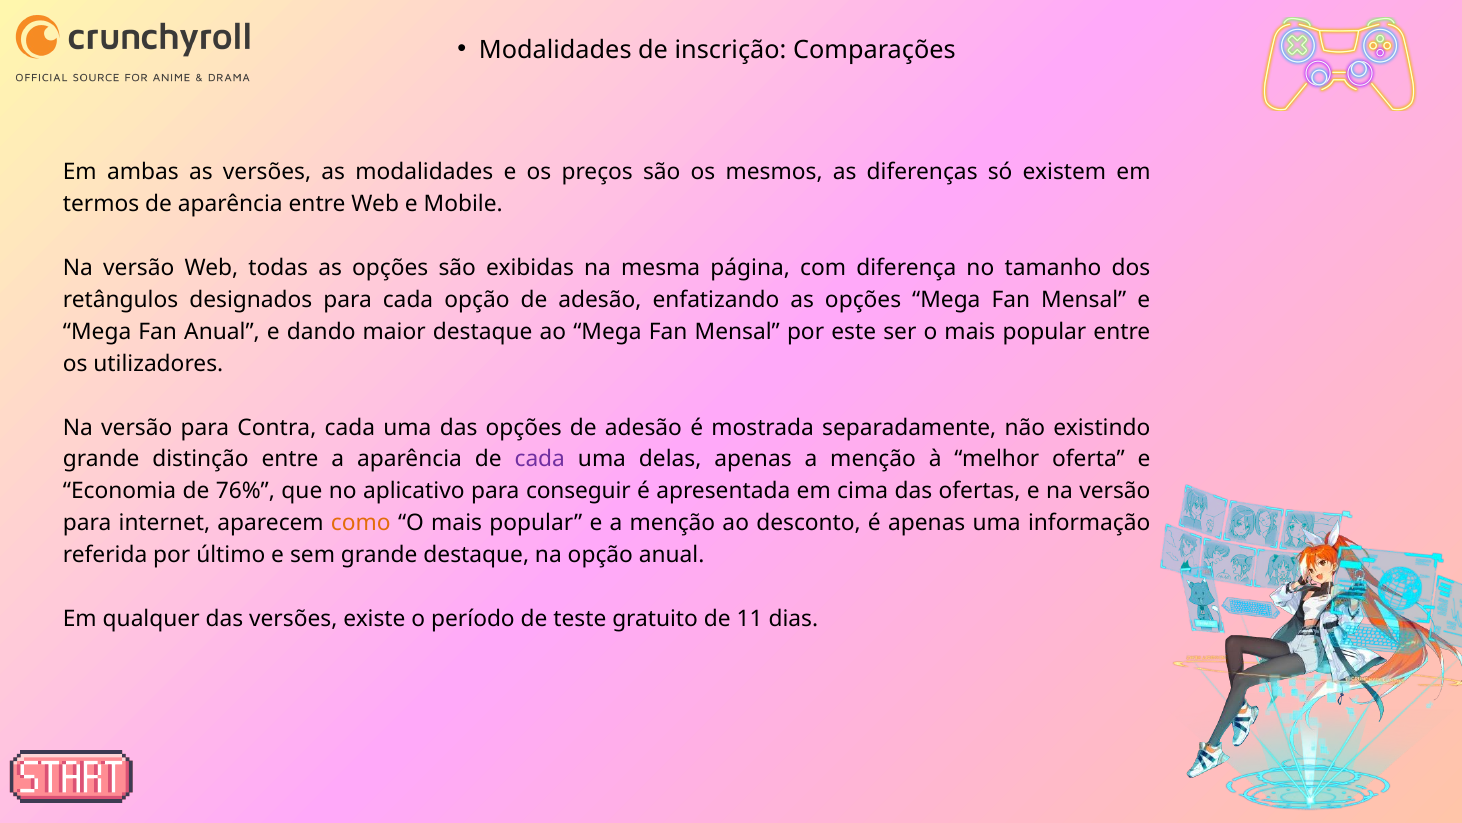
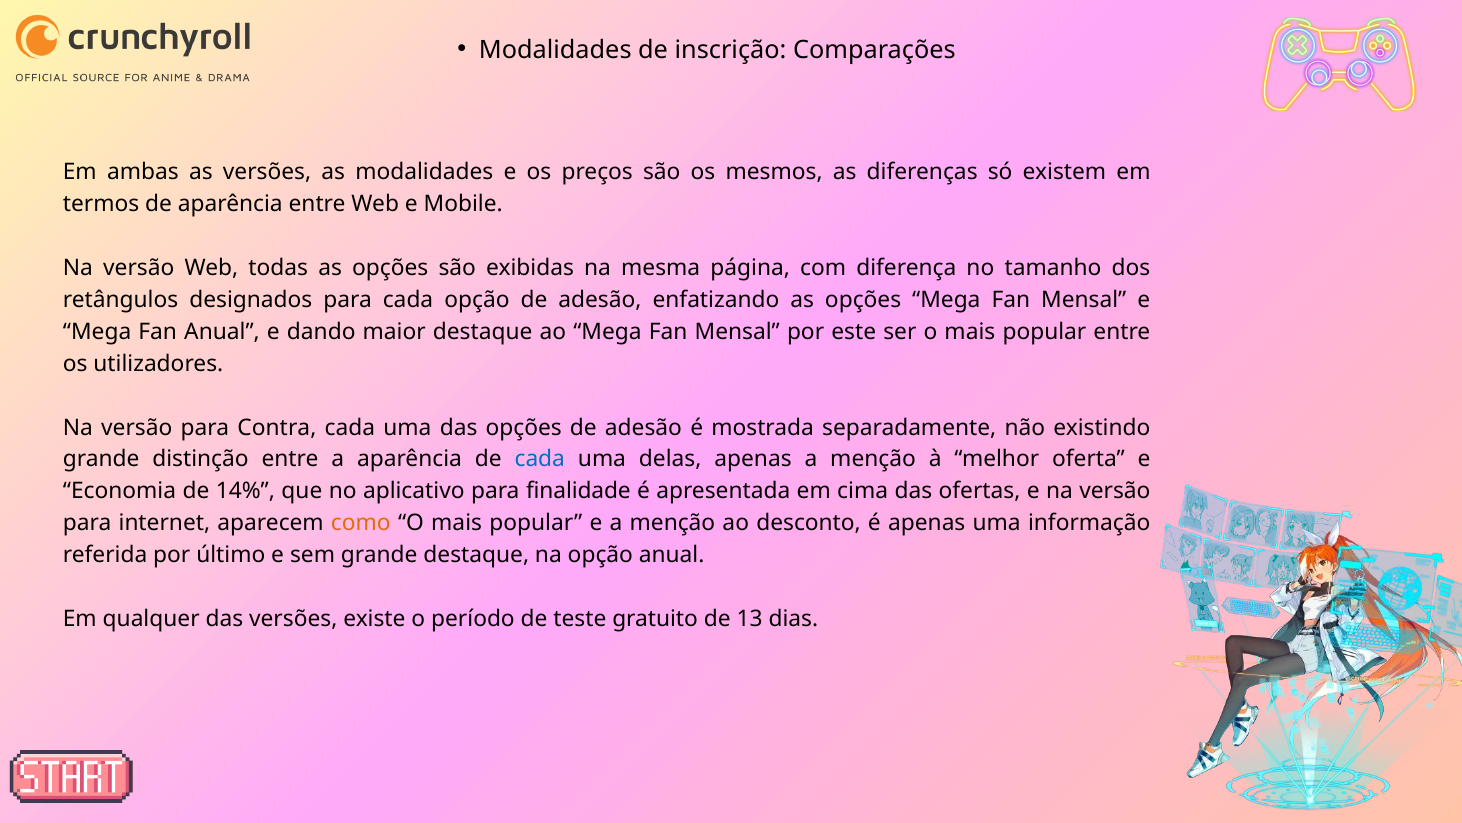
cada at (540, 459) colour: purple -> blue
76%: 76% -> 14%
conseguir: conseguir -> finalidade
11: 11 -> 13
